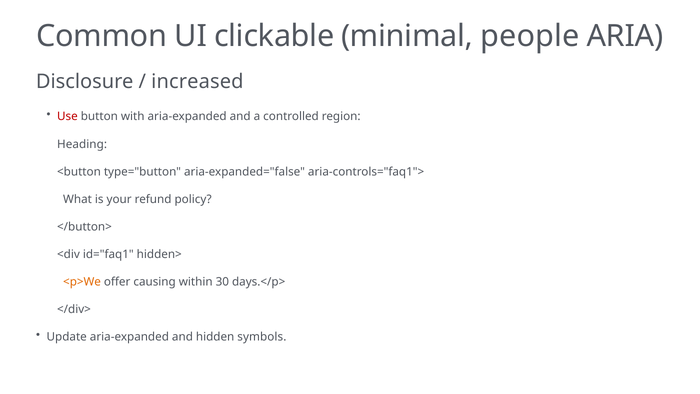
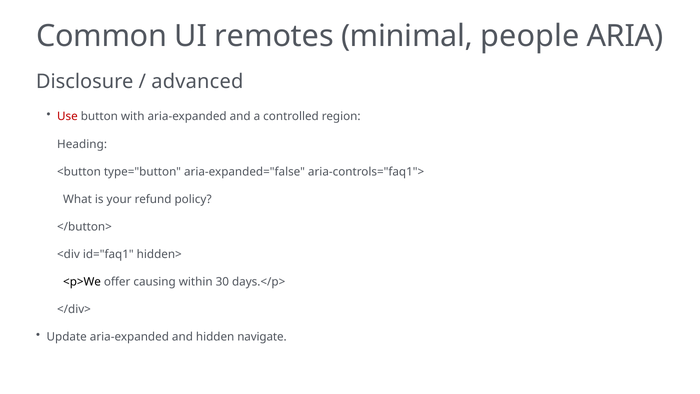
clickable: clickable -> remotes
increased: increased -> advanced
<p>We colour: orange -> black
symbols: symbols -> navigate
